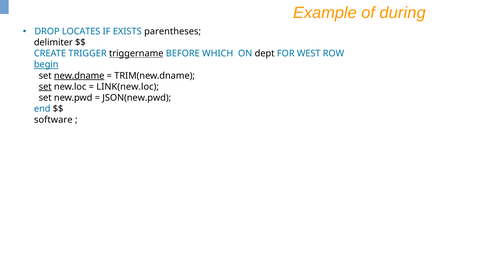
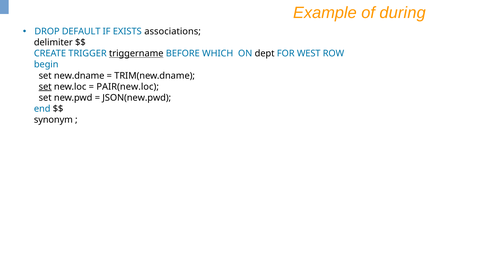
LOCATES: LOCATES -> DEFAULT
parentheses: parentheses -> associations
begin underline: present -> none
new.dname underline: present -> none
LINK(new.loc: LINK(new.loc -> PAIR(new.loc
software: software -> synonym
